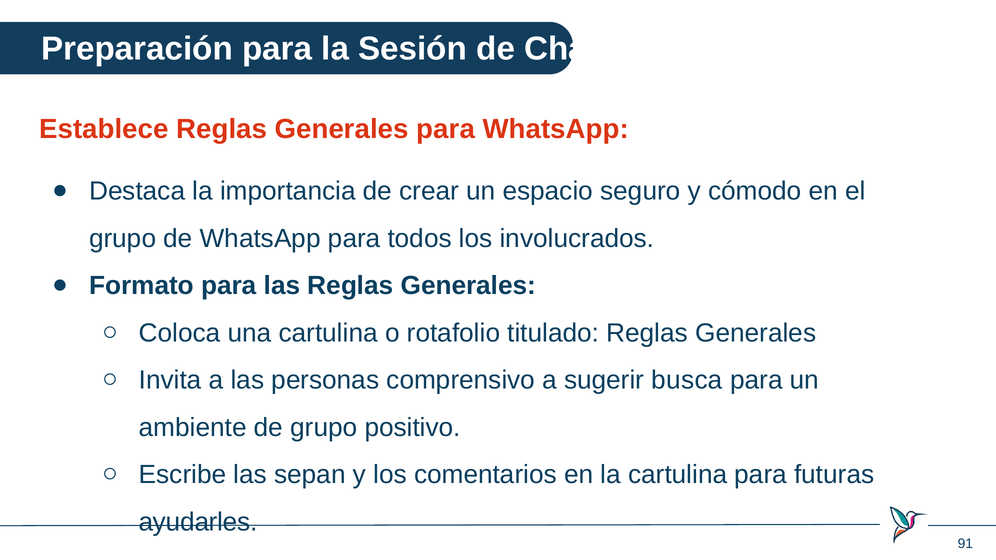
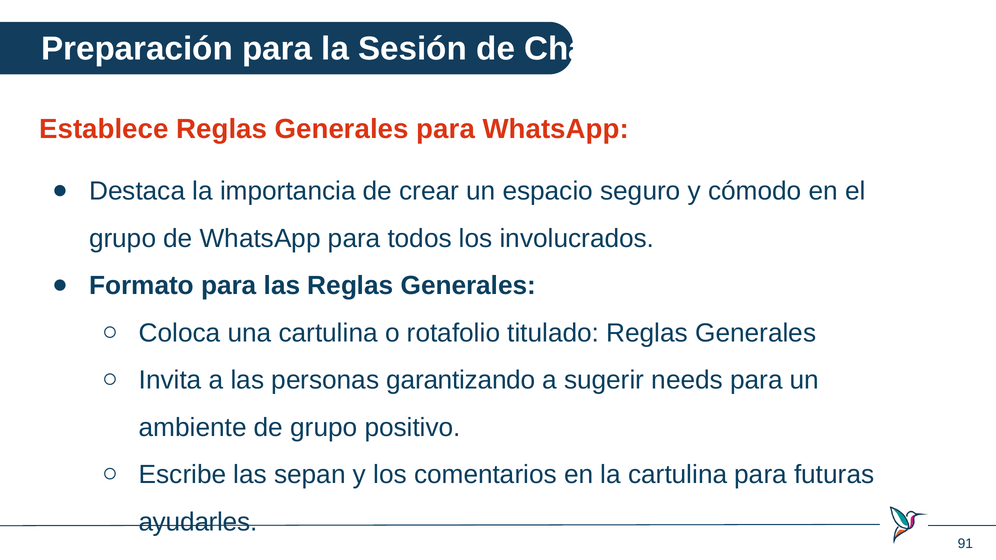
comprensivo: comprensivo -> garantizando
busca: busca -> needs
